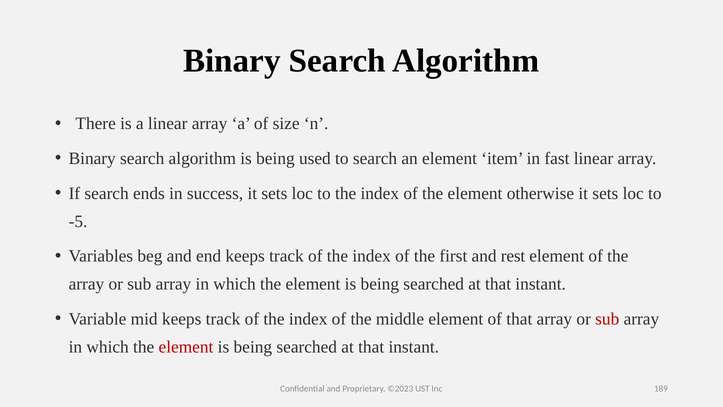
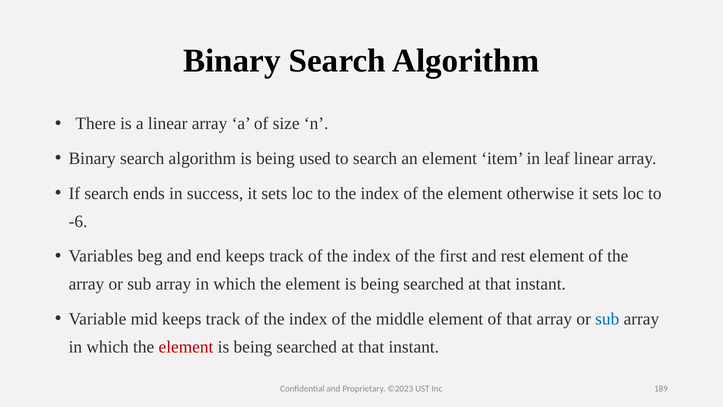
fast: fast -> leaf
-5: -5 -> -6
sub at (607, 319) colour: red -> blue
